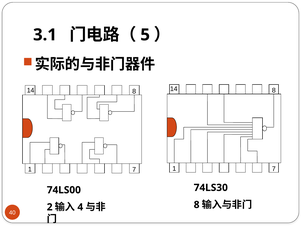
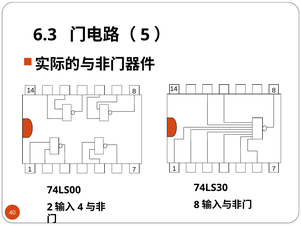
3.1: 3.1 -> 6.3
